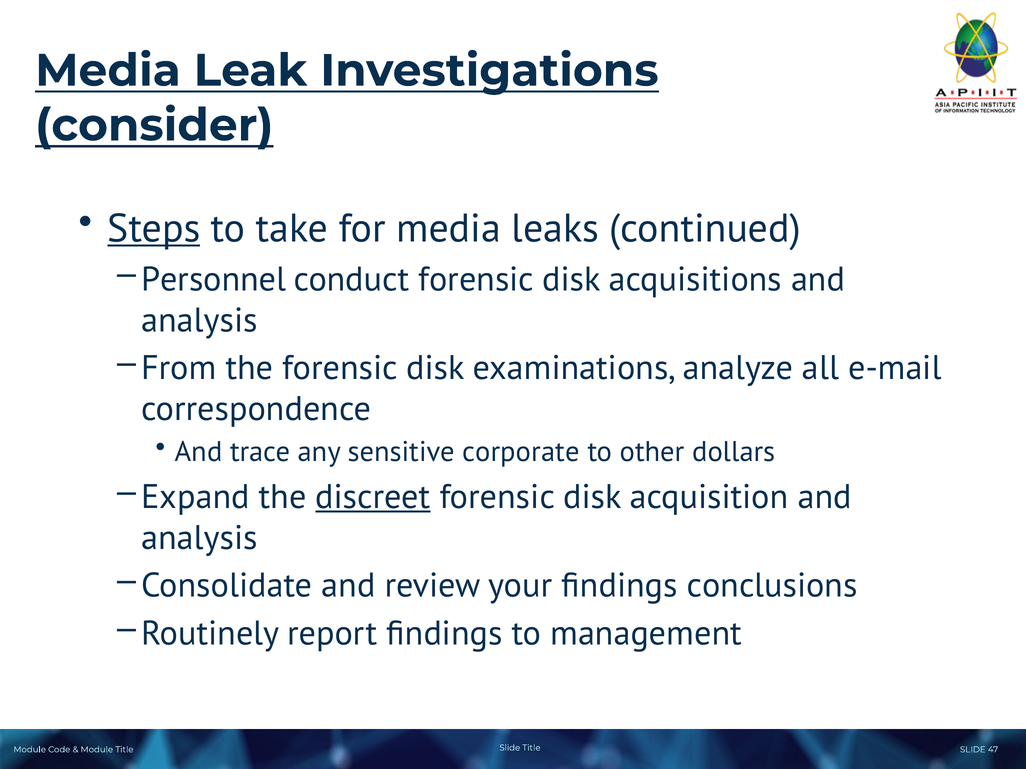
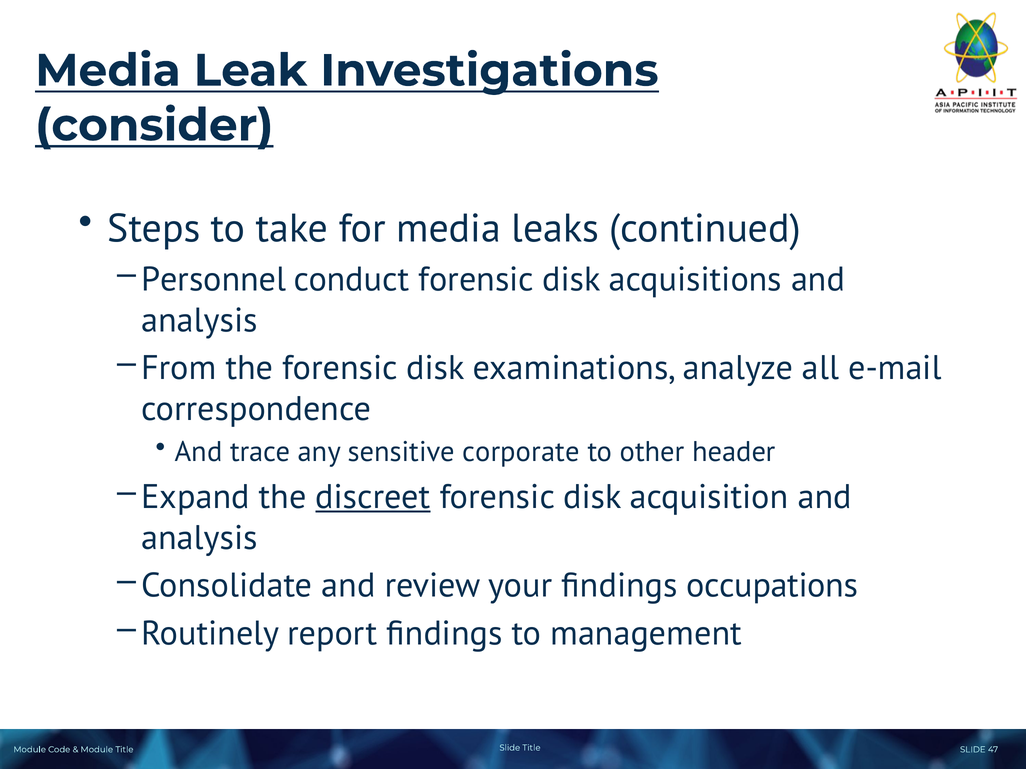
Steps underline: present -> none
dollars: dollars -> header
conclusions: conclusions -> occupations
